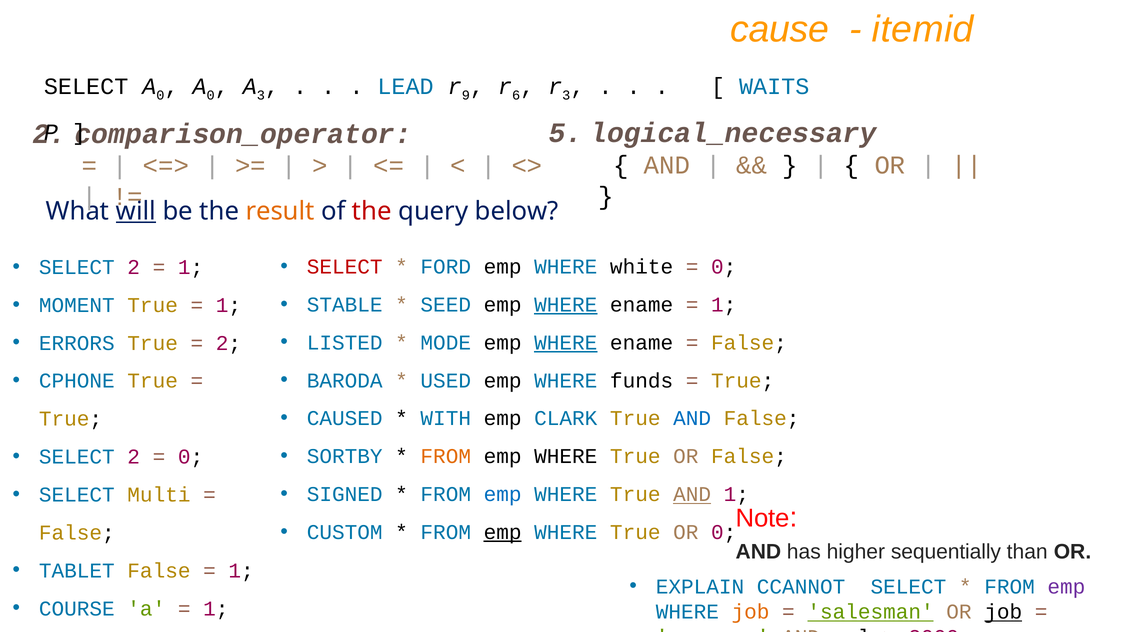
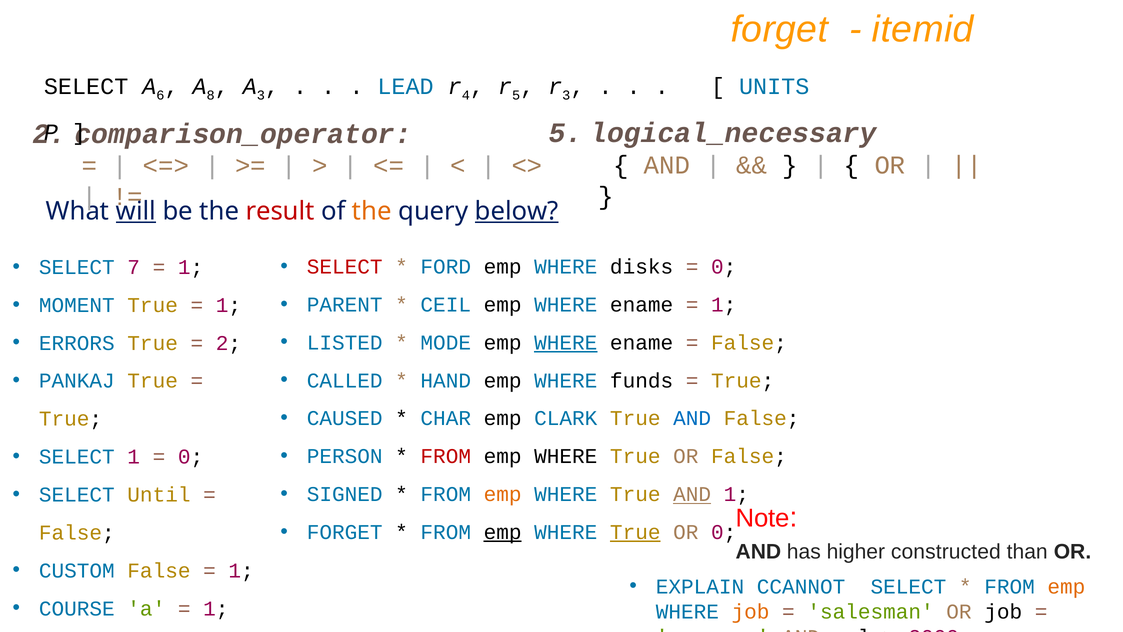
cause at (780, 29): cause -> forget
0 at (160, 95): 0 -> 6
0 at (211, 95): 0 -> 8
9: 9 -> 4
6 at (516, 95): 6 -> 5
WAITS: WAITS -> UNITS
result colour: orange -> red
the at (372, 211) colour: red -> orange
below underline: none -> present
white: white -> disks
2 at (134, 267): 2 -> 7
STABLE: STABLE -> PARENT
SEED: SEED -> CEIL
WHERE at (566, 305) underline: present -> none
BARODA: BARODA -> CALLED
USED: USED -> HAND
CPHONE: CPHONE -> PANKAJ
WITH: WITH -> CHAR
SORTBY: SORTBY -> PERSON
FROM at (446, 456) colour: orange -> red
2 at (134, 457): 2 -> 1
emp at (503, 494) colour: blue -> orange
Multi: Multi -> Until
CUSTOM at (345, 532): CUSTOM -> FORGET
True at (635, 532) underline: none -> present
sequentially: sequentially -> constructed
TABLET: TABLET -> CUSTOM
emp at (1066, 586) colour: purple -> orange
salesman underline: present -> none
job at (1003, 612) underline: present -> none
